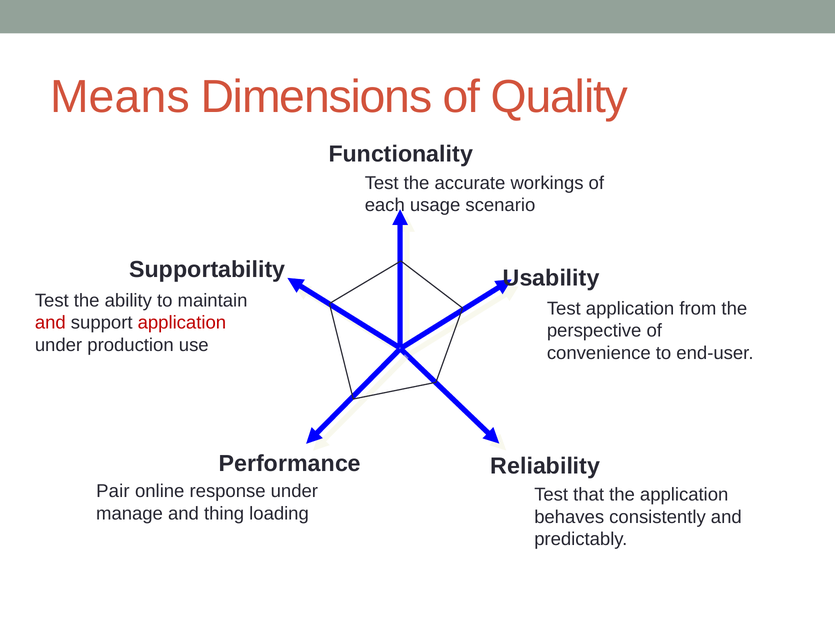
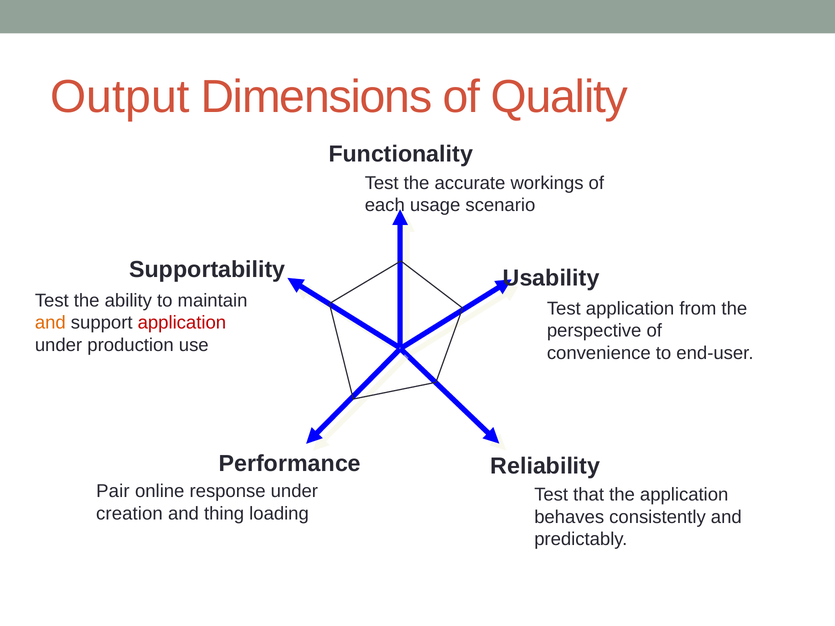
Means: Means -> Output
and at (50, 323) colour: red -> orange
manage: manage -> creation
